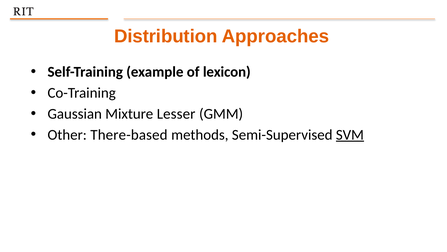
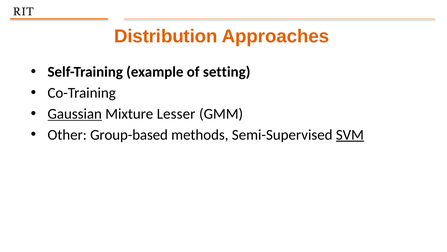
lexicon: lexicon -> setting
Gaussian underline: none -> present
There-based: There-based -> Group-based
